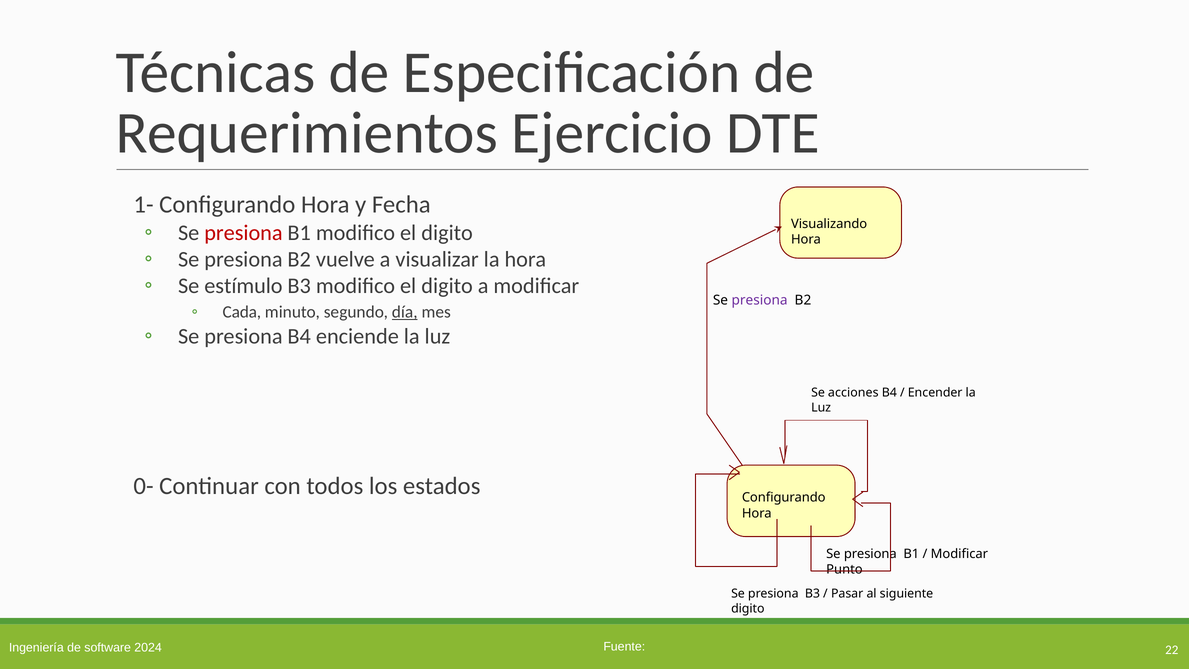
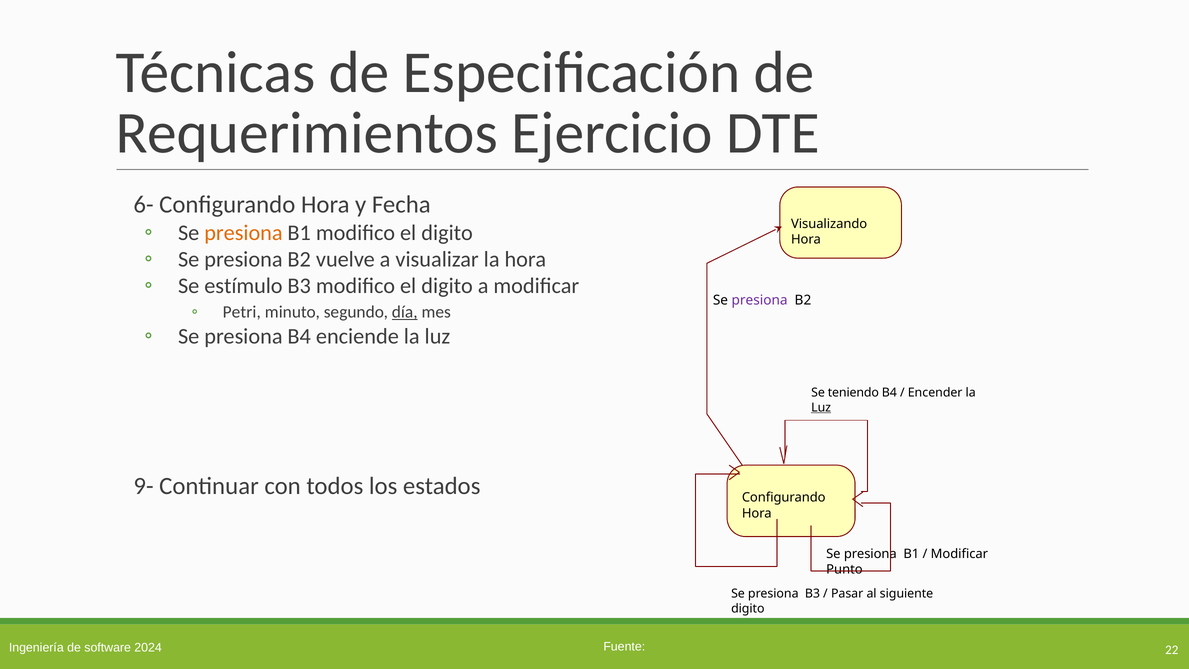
1-: 1- -> 6-
presiona at (243, 233) colour: red -> orange
Cada: Cada -> Petri
acciones: acciones -> teniendo
Luz at (821, 407) underline: none -> present
0-: 0- -> 9-
